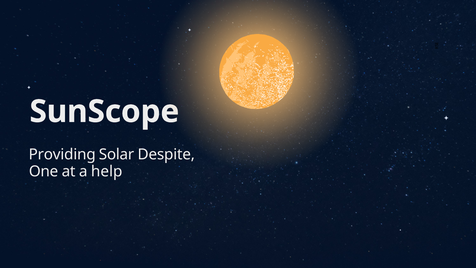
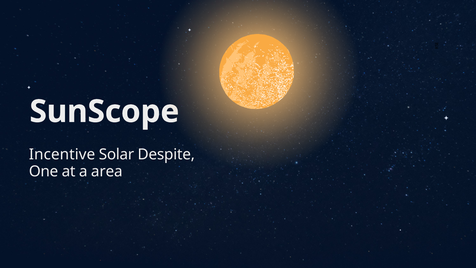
Providing: Providing -> Incentive
help: help -> area
